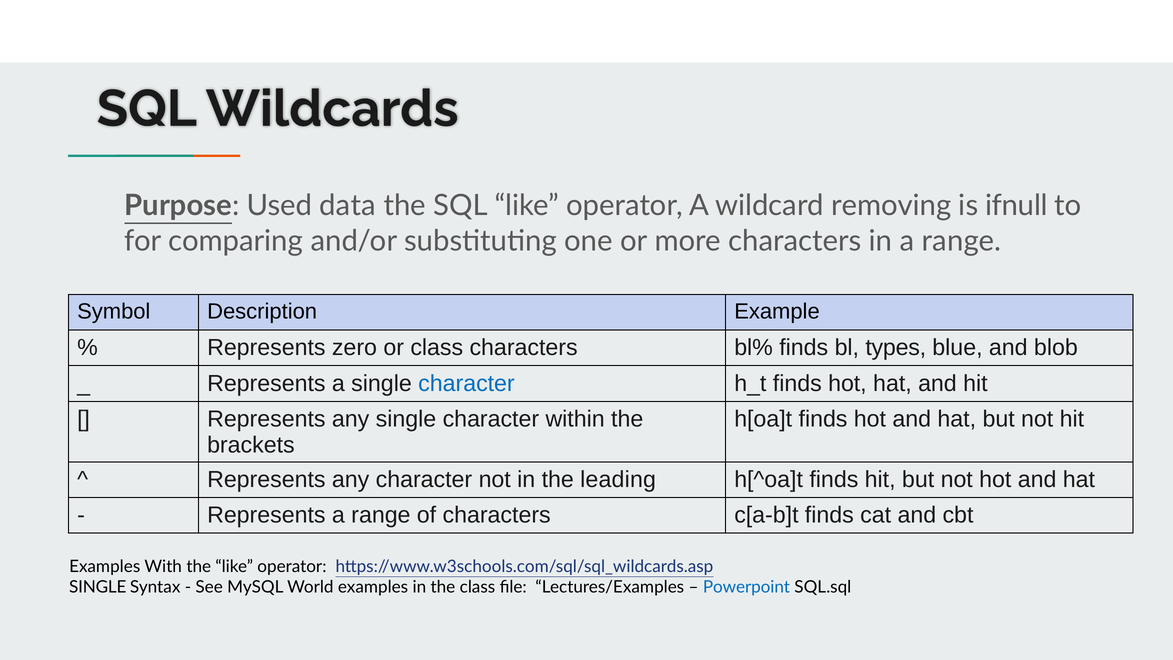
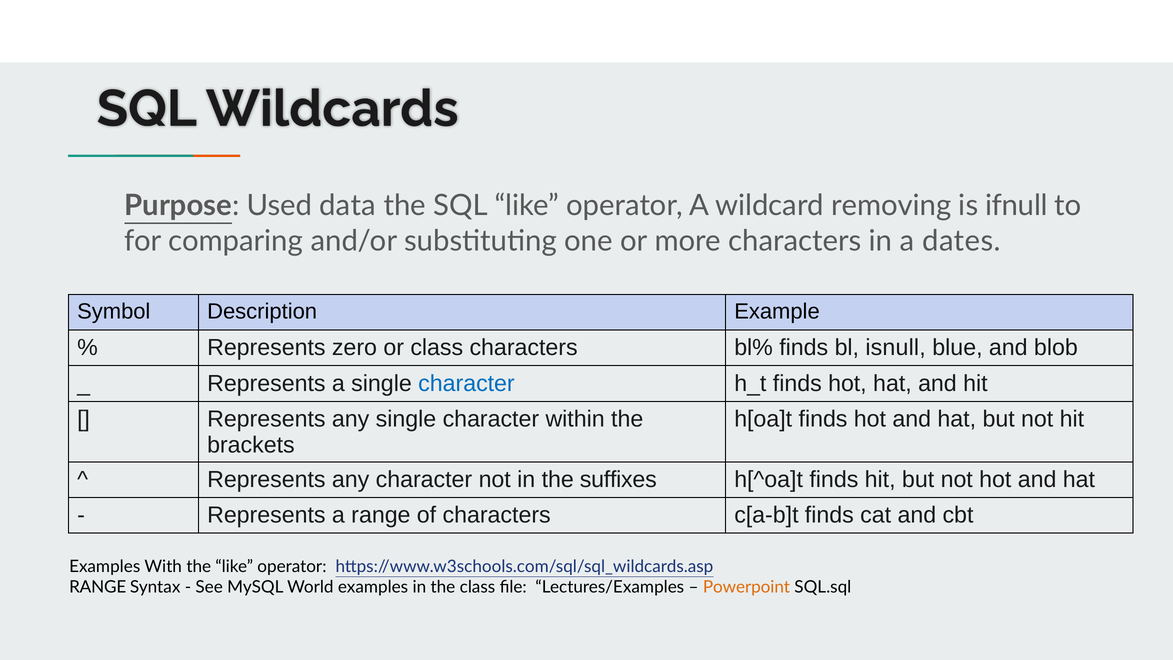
in a range: range -> dates
types: types -> isnull
leading: leading -> suffixes
SINGLE at (98, 587): SINGLE -> RANGE
Powerpoint colour: blue -> orange
